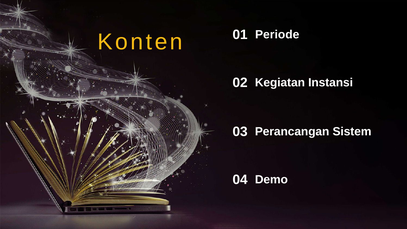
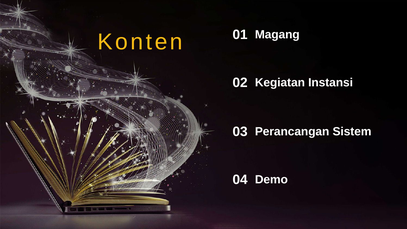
Periode: Periode -> Magang
